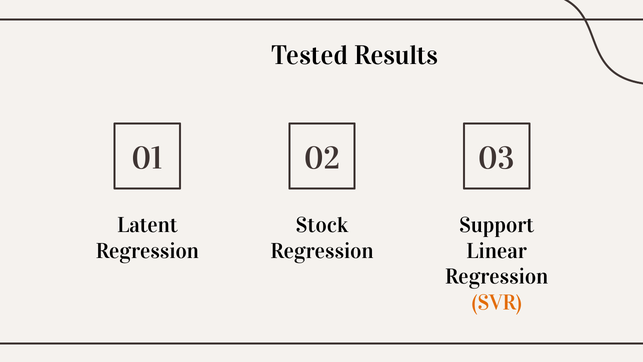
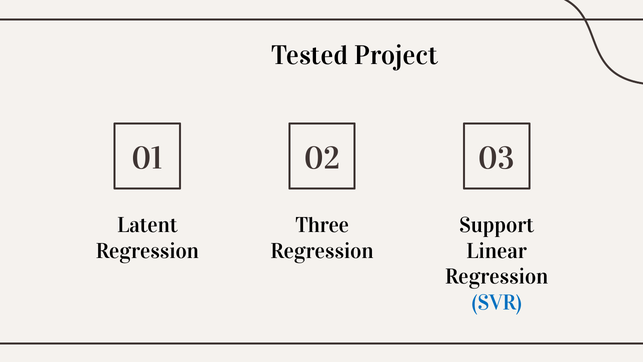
Results: Results -> Project
Stock: Stock -> Three
SVR colour: orange -> blue
